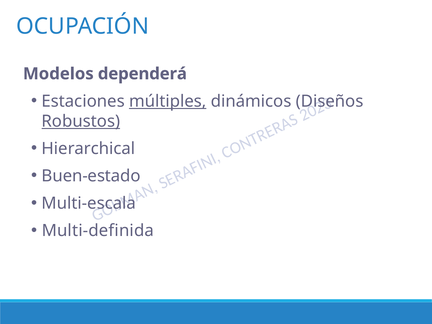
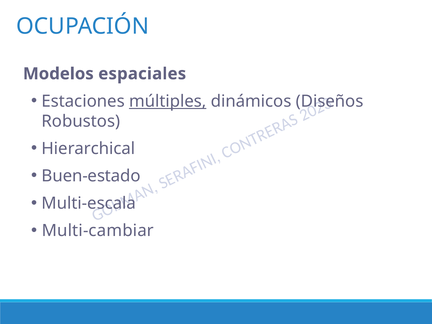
dependerá: dependerá -> espaciales
Robustos underline: present -> none
Multi-definida: Multi-definida -> Multi-cambiar
